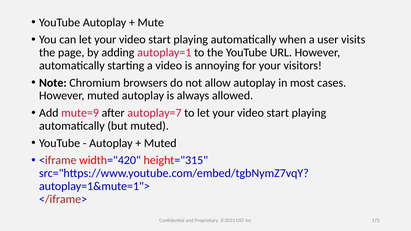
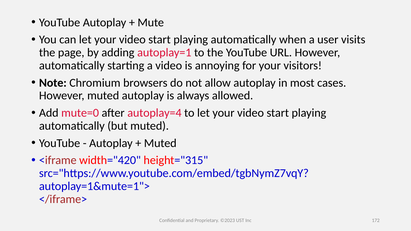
mute=9: mute=9 -> mute=0
autoplay=7: autoplay=7 -> autoplay=4
